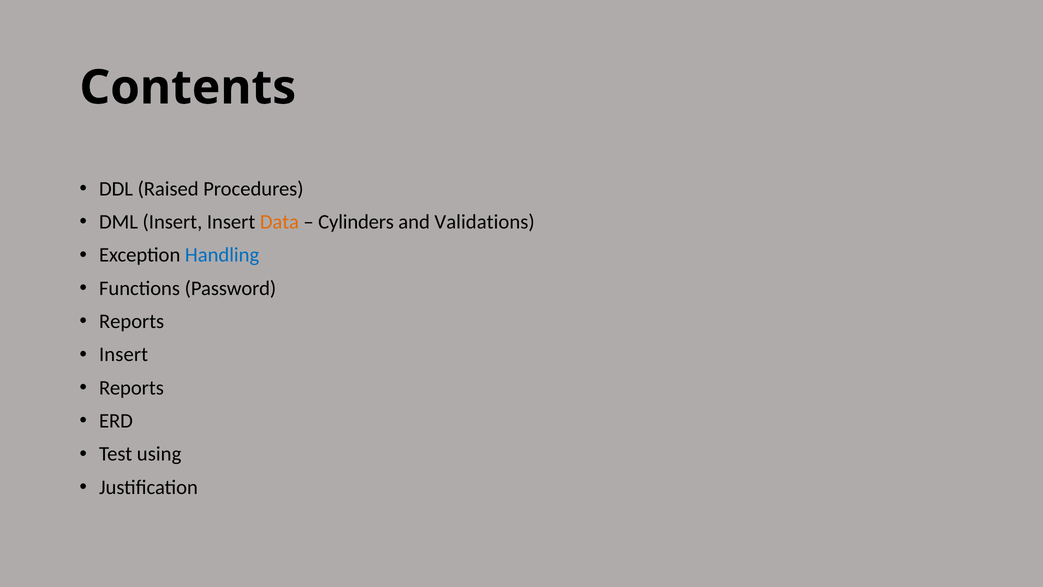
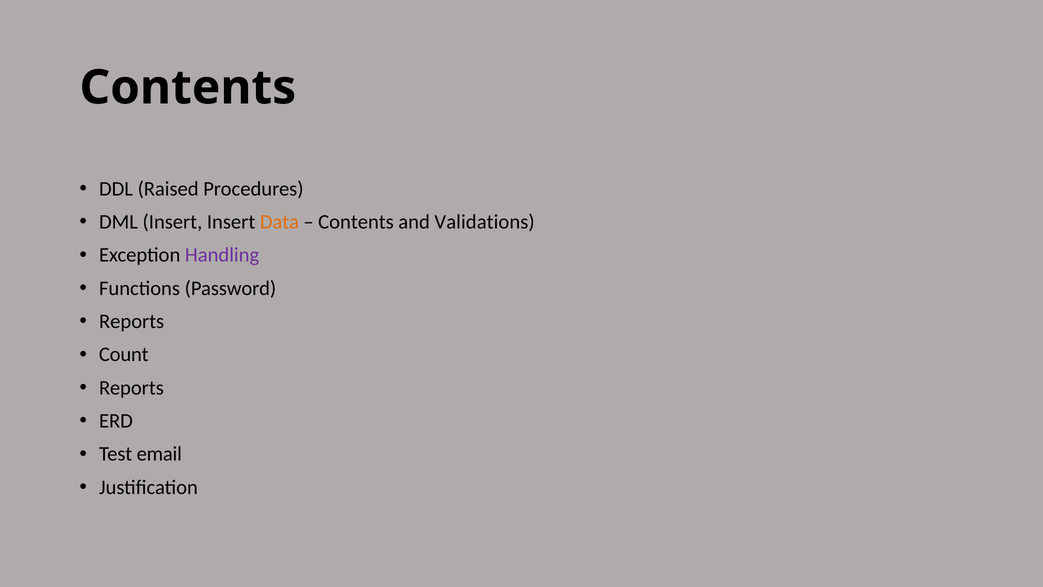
Cylinders at (356, 222): Cylinders -> Contents
Handling colour: blue -> purple
Insert at (124, 354): Insert -> Count
using: using -> email
